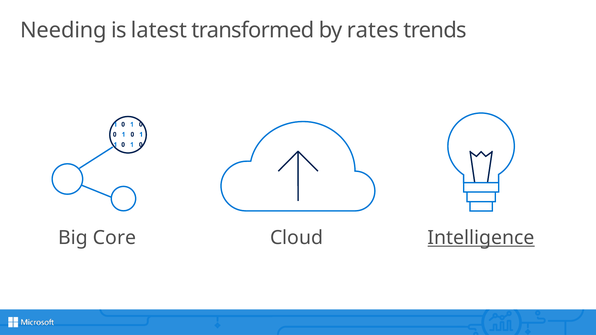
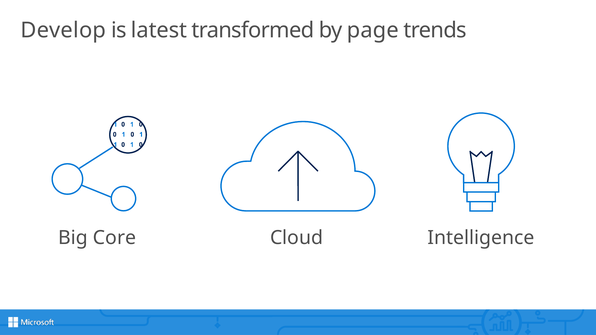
Needing: Needing -> Develop
rates: rates -> page
Intelligence underline: present -> none
